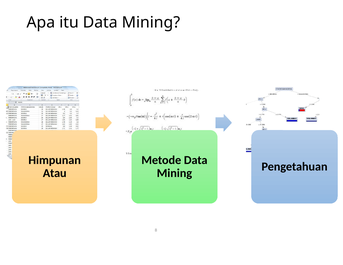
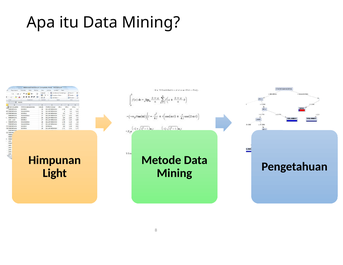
Atau: Atau -> Light
